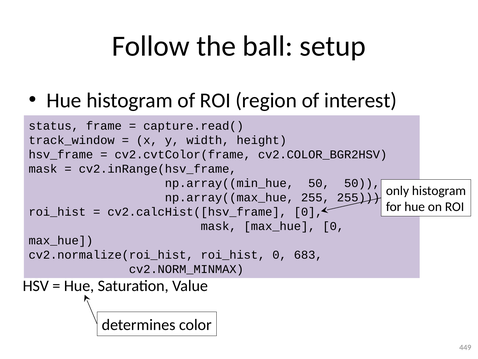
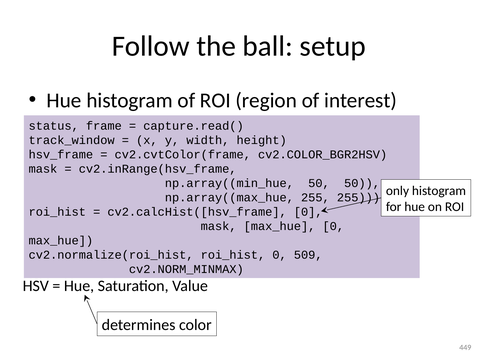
683: 683 -> 509
